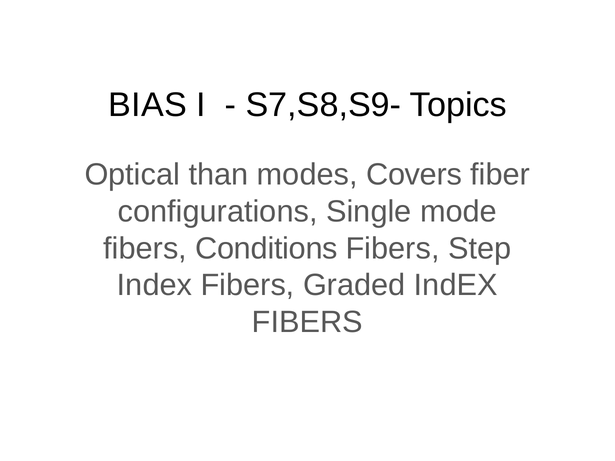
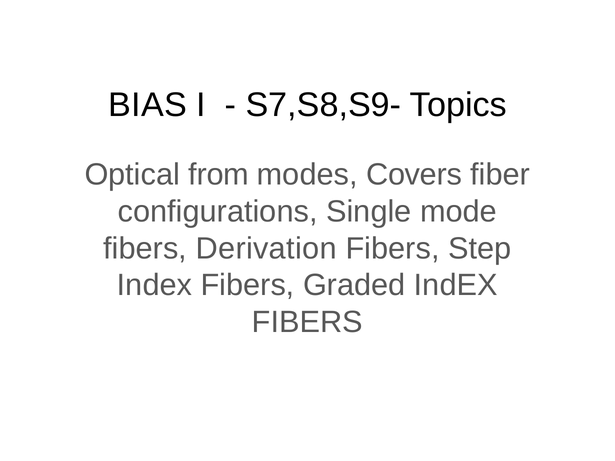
than: than -> from
Conditions: Conditions -> Derivation
